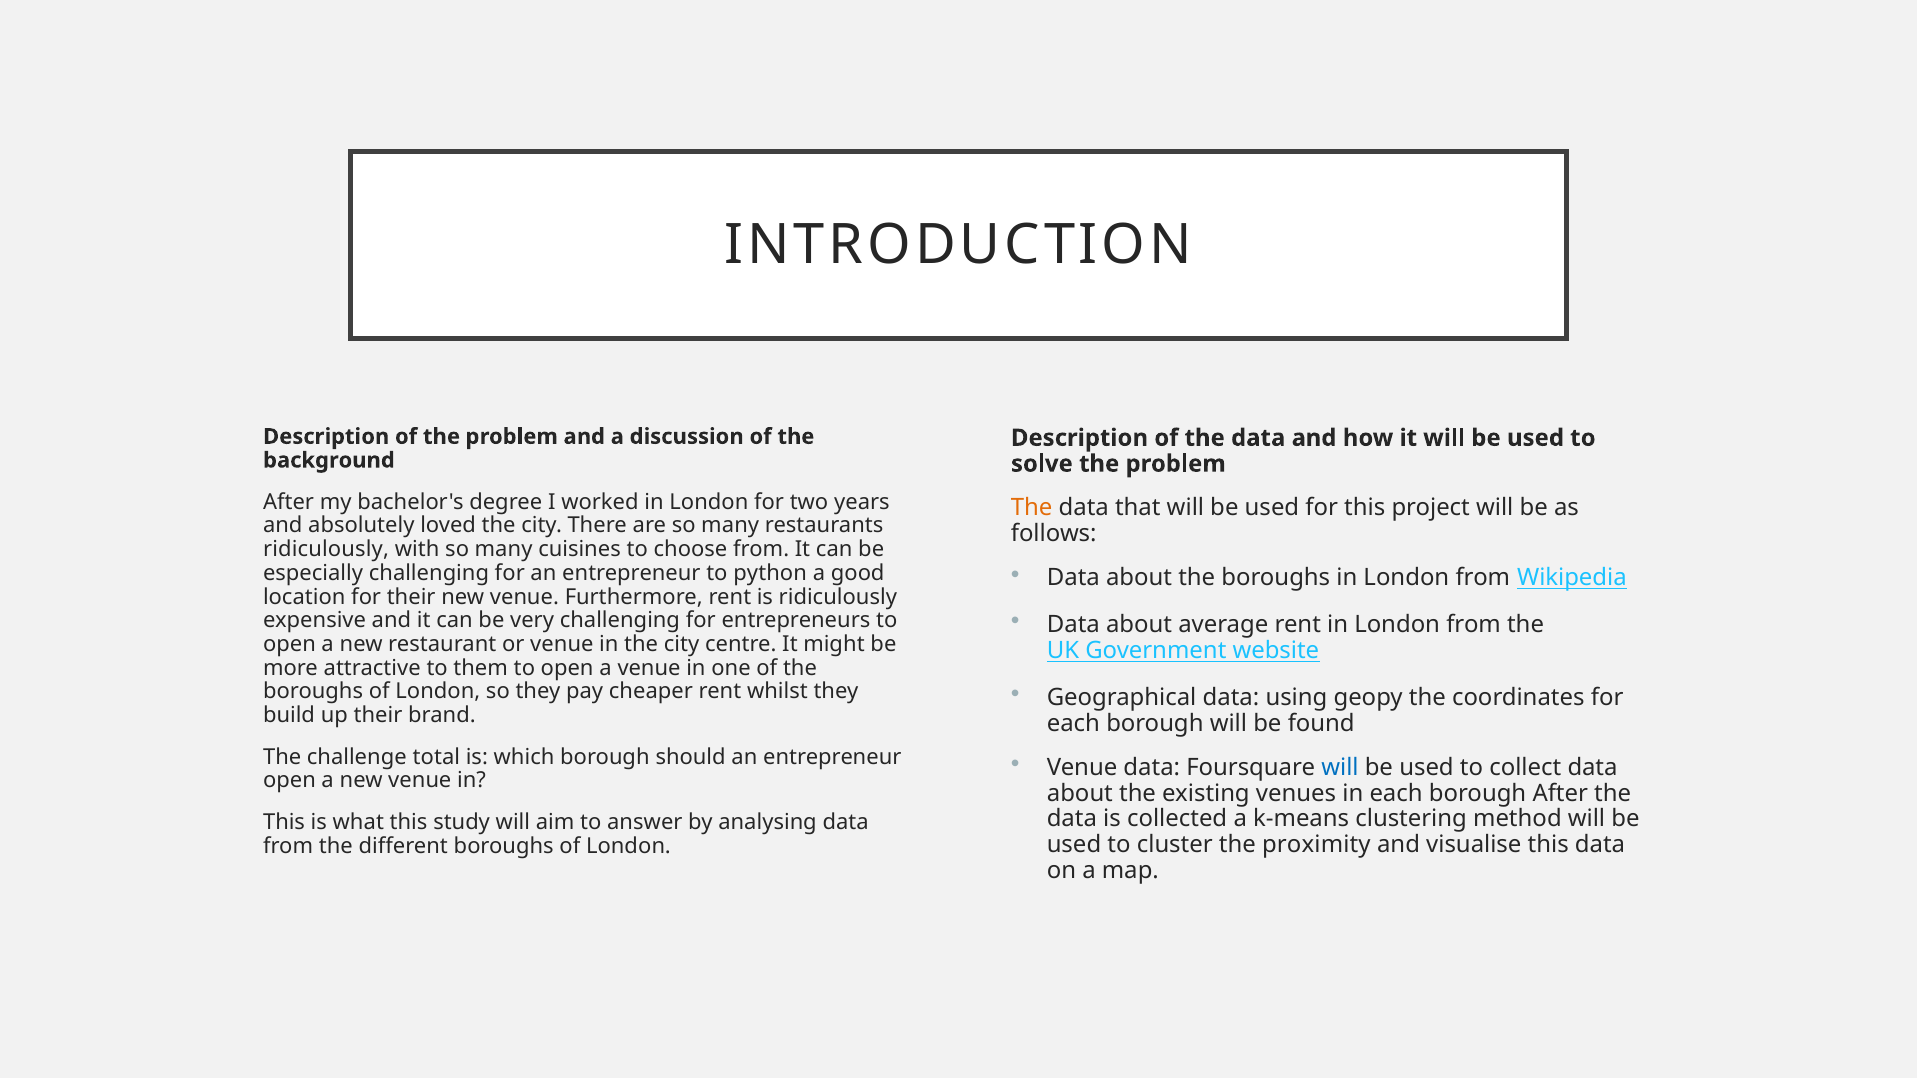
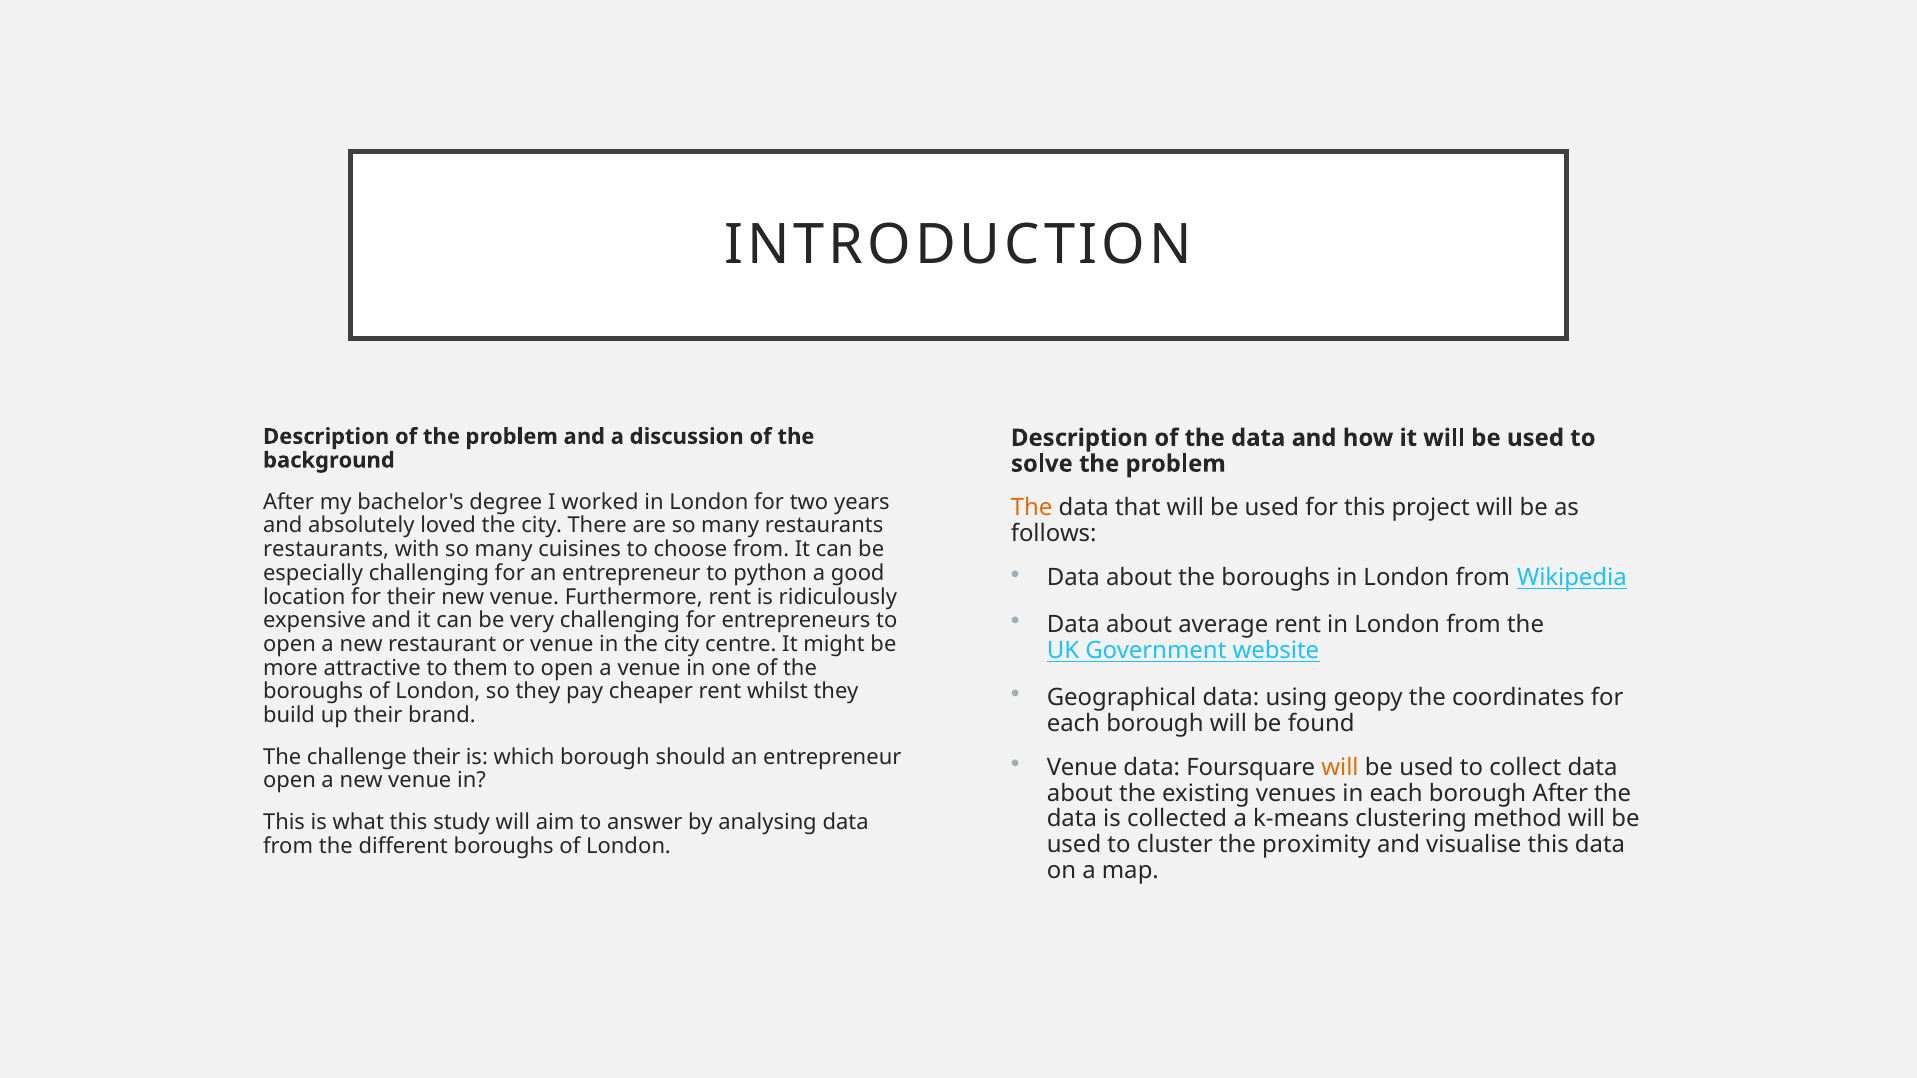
ridiculously at (326, 550): ridiculously -> restaurants
challenge total: total -> their
will at (1340, 767) colour: blue -> orange
